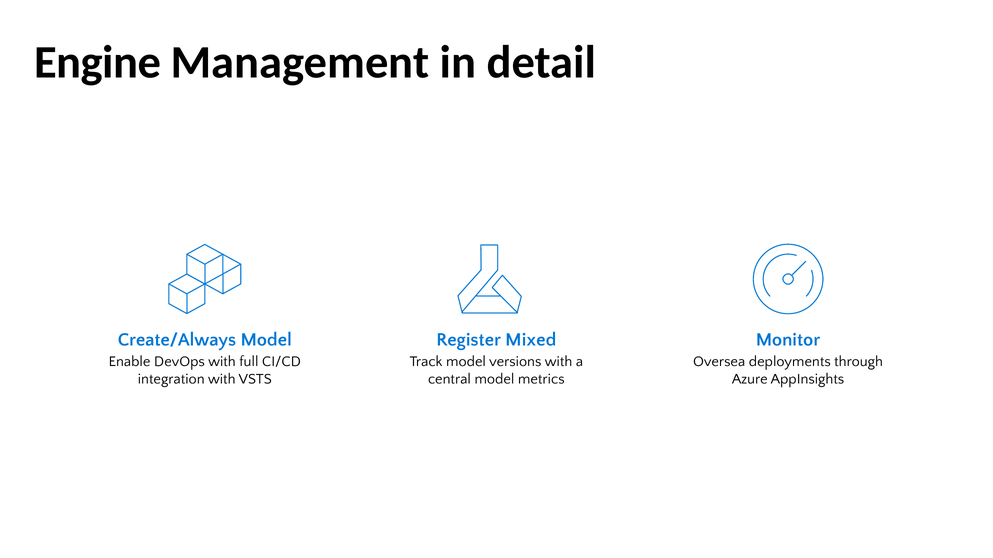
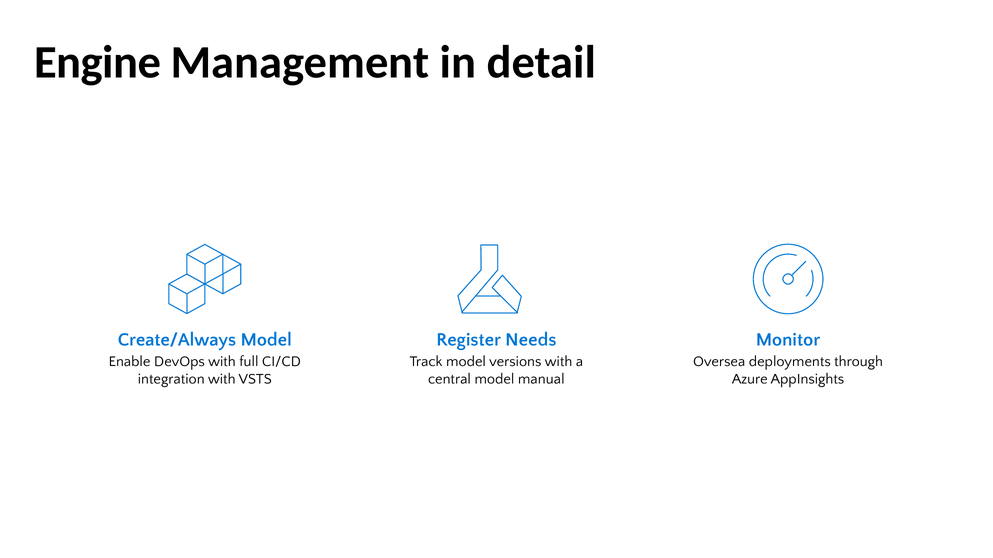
Mixed: Mixed -> Needs
metrics: metrics -> manual
